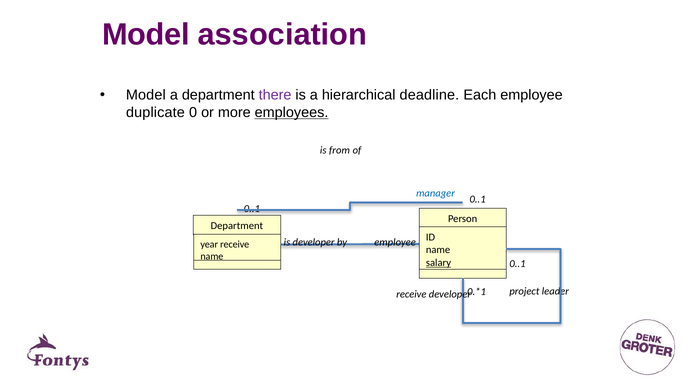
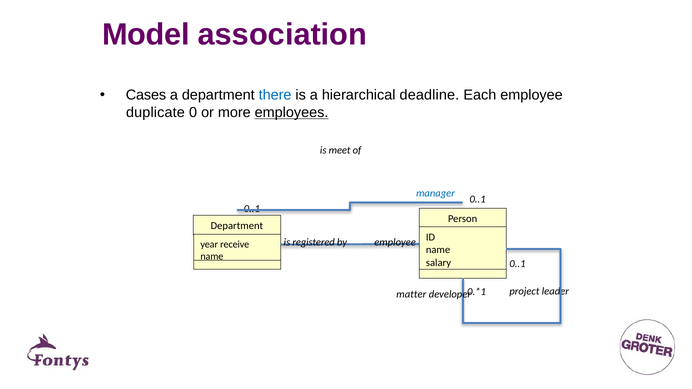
Model at (146, 95): Model -> Cases
there colour: purple -> blue
from: from -> meet
is developer: developer -> registered
salary underline: present -> none
receive at (411, 295): receive -> matter
